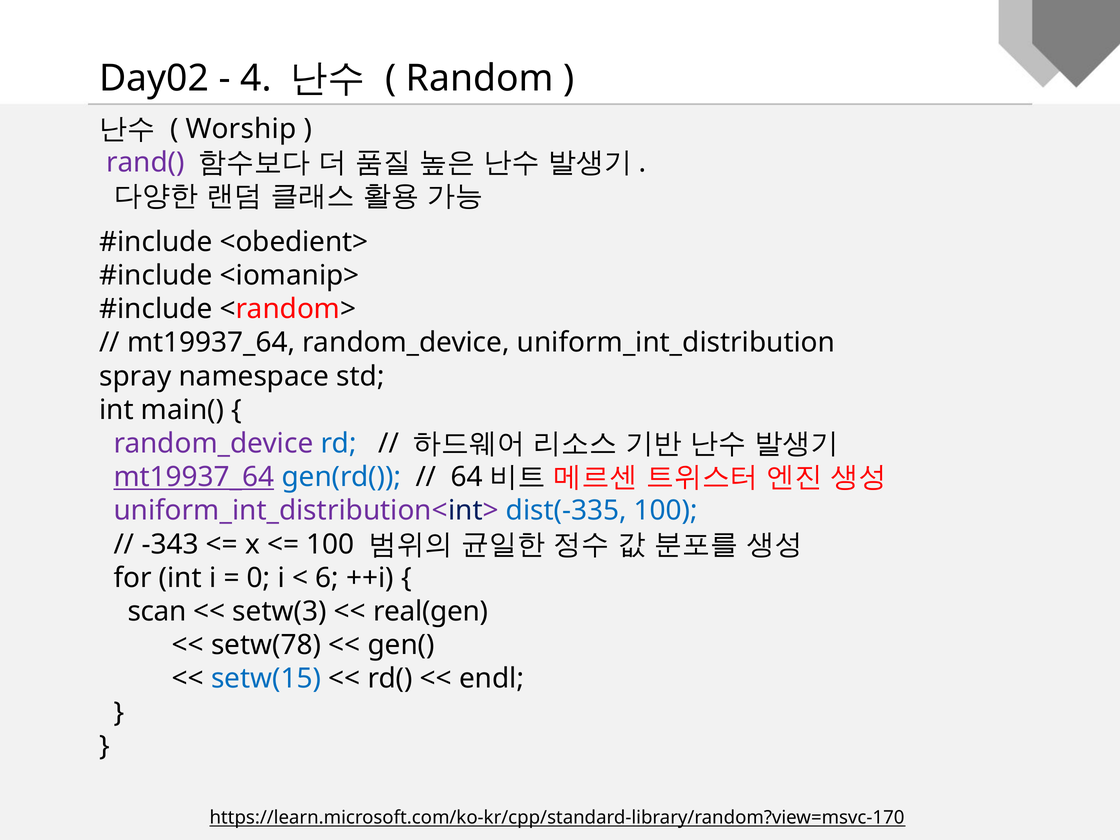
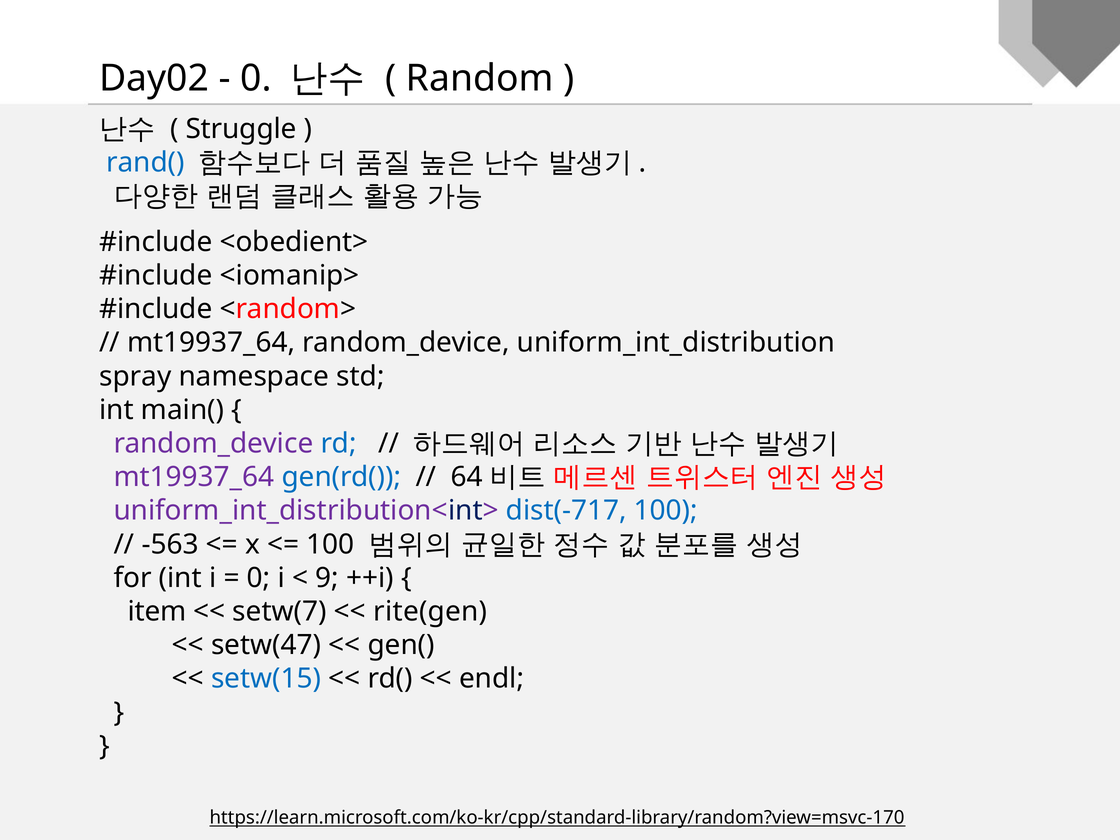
4 at (256, 79): 4 -> 0
Worship: Worship -> Struggle
rand( colour: purple -> blue
mt19937_64 at (194, 477) underline: present -> none
dist(-335: dist(-335 -> dist(-717
-343: -343 -> -563
6: 6 -> 9
scan: scan -> item
setw(3: setw(3 -> setw(7
real(gen: real(gen -> rite(gen
setw(78: setw(78 -> setw(47
